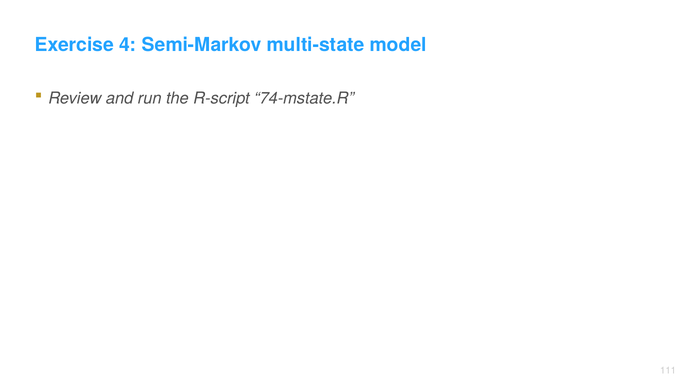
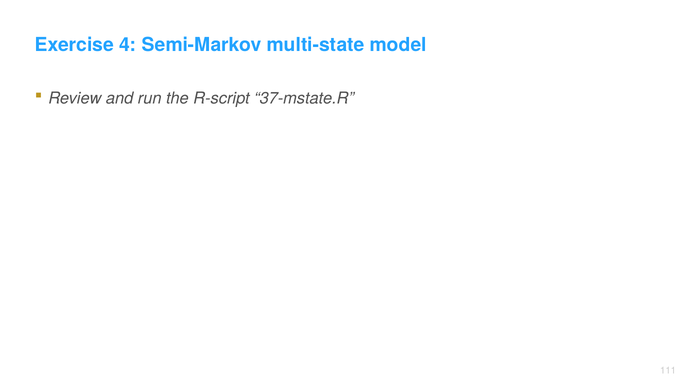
74-mstate.R: 74-mstate.R -> 37-mstate.R
